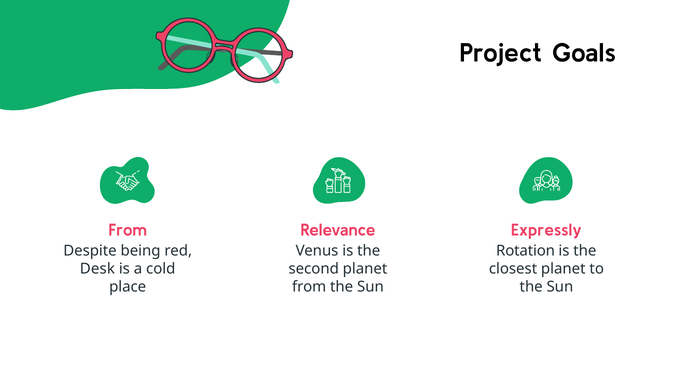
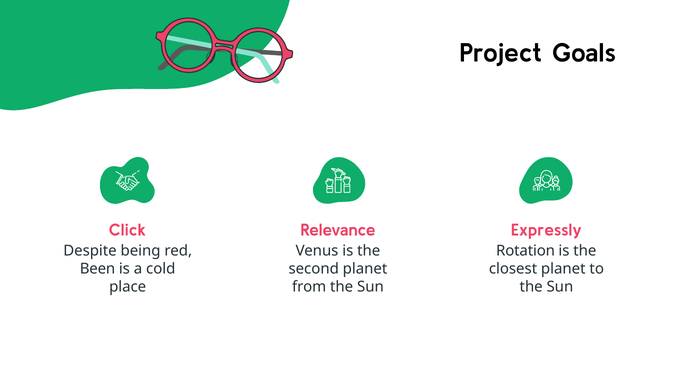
From at (128, 230): From -> Click
Desk: Desk -> Been
